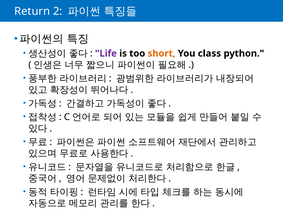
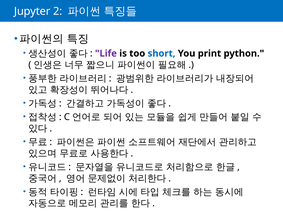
Return: Return -> Jupyter
short colour: orange -> blue
class: class -> print
